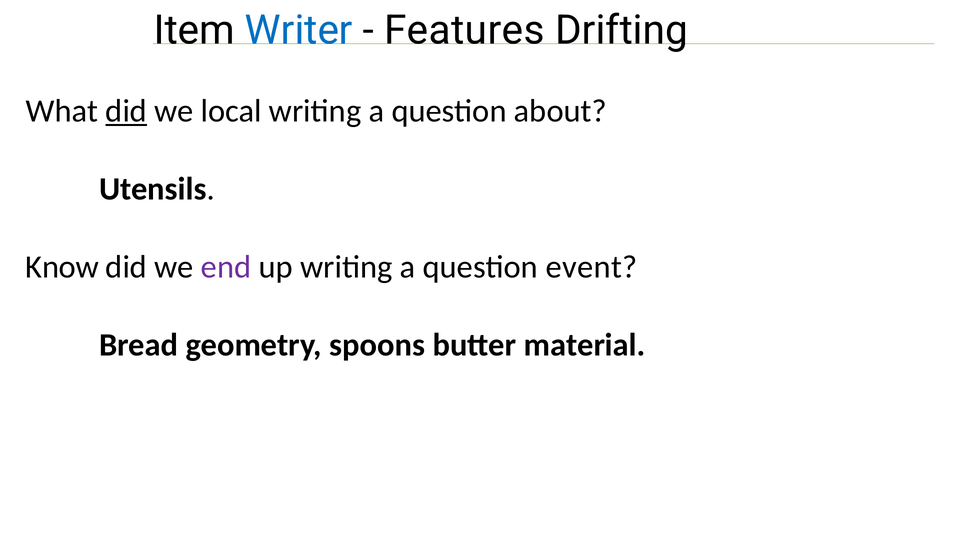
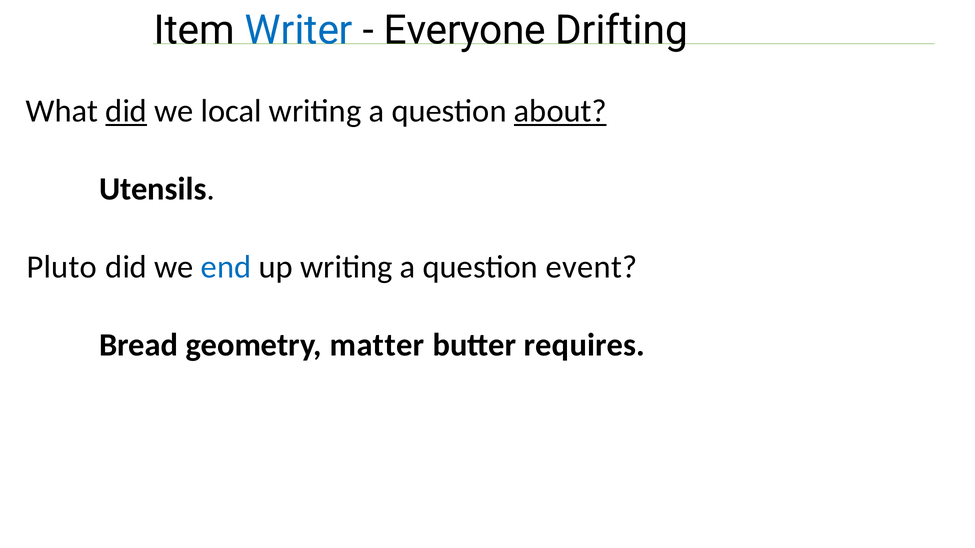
Features: Features -> Everyone
about underline: none -> present
Know: Know -> Pluto
end colour: purple -> blue
spoons: spoons -> matter
material: material -> requires
